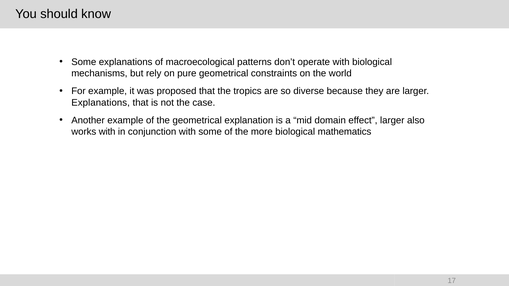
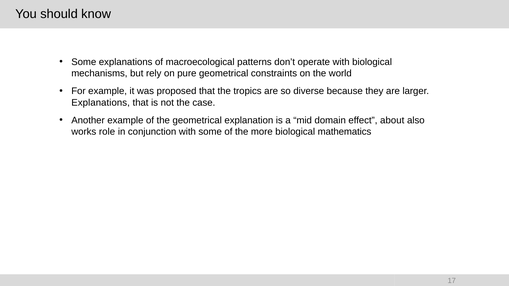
effect larger: larger -> about
works with: with -> role
